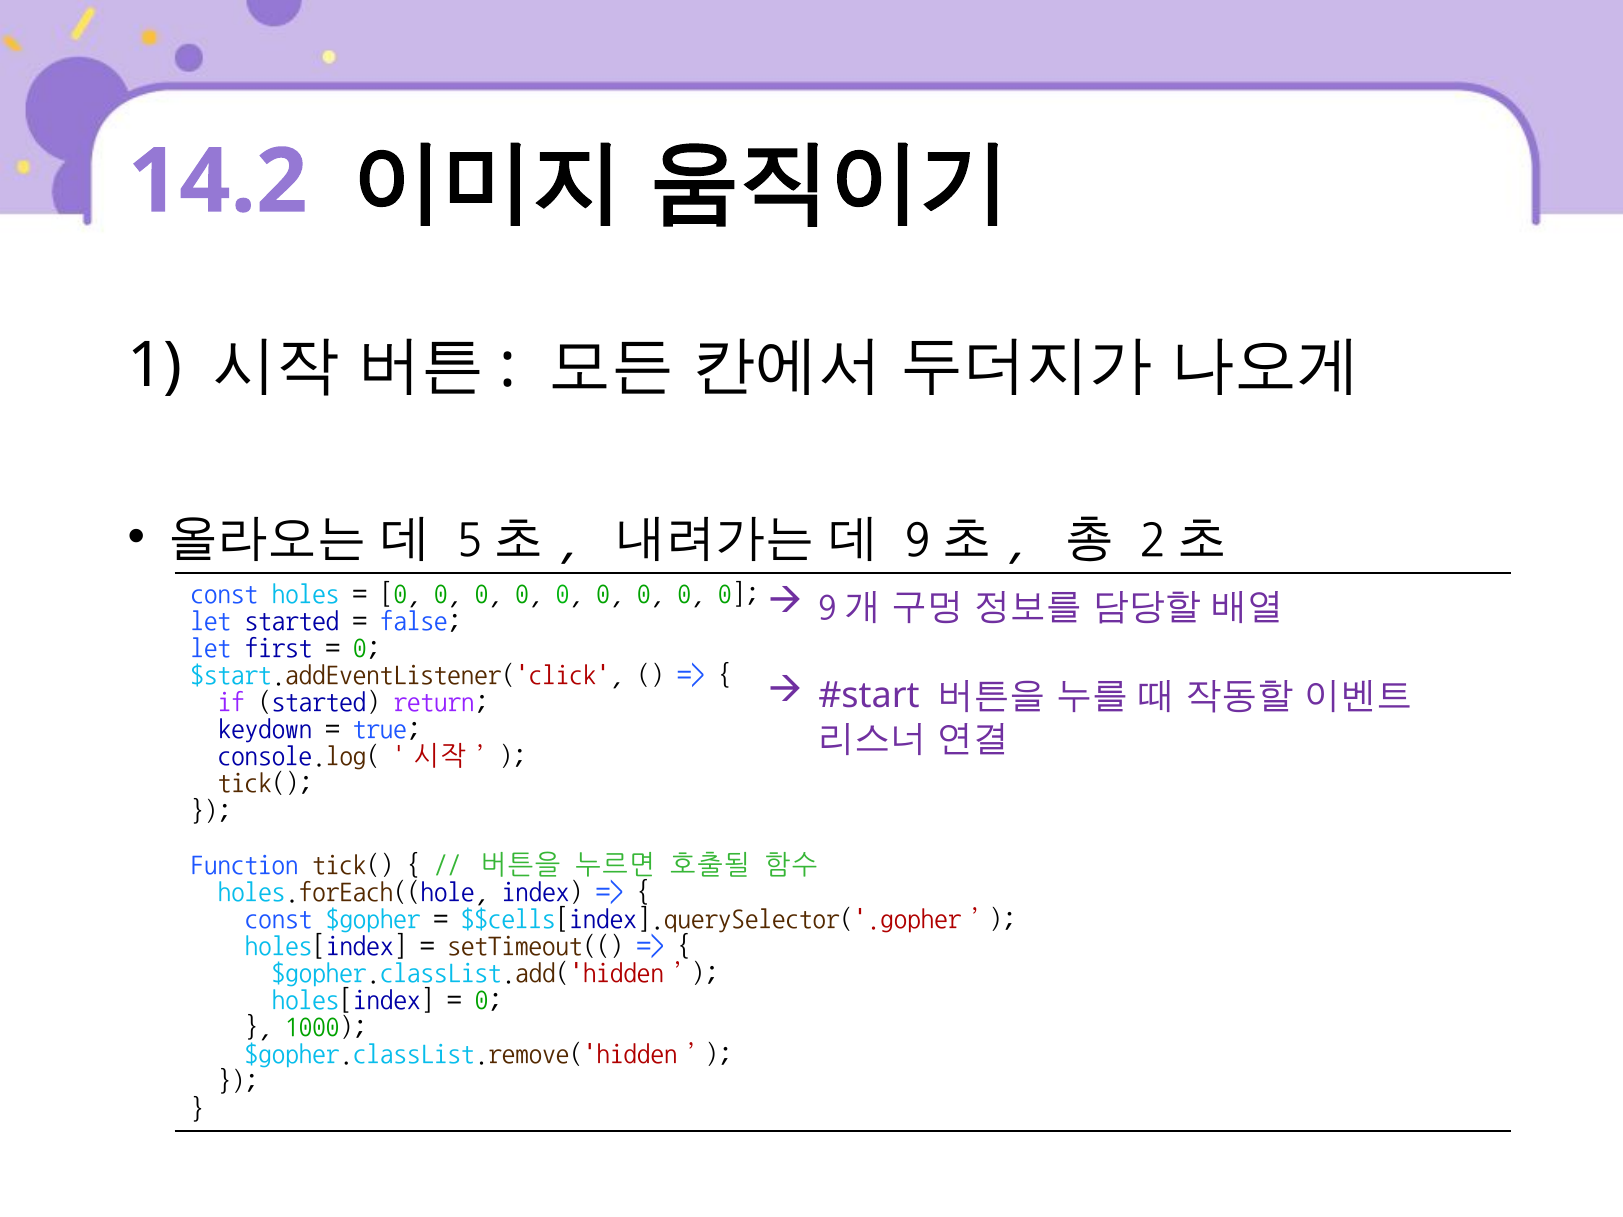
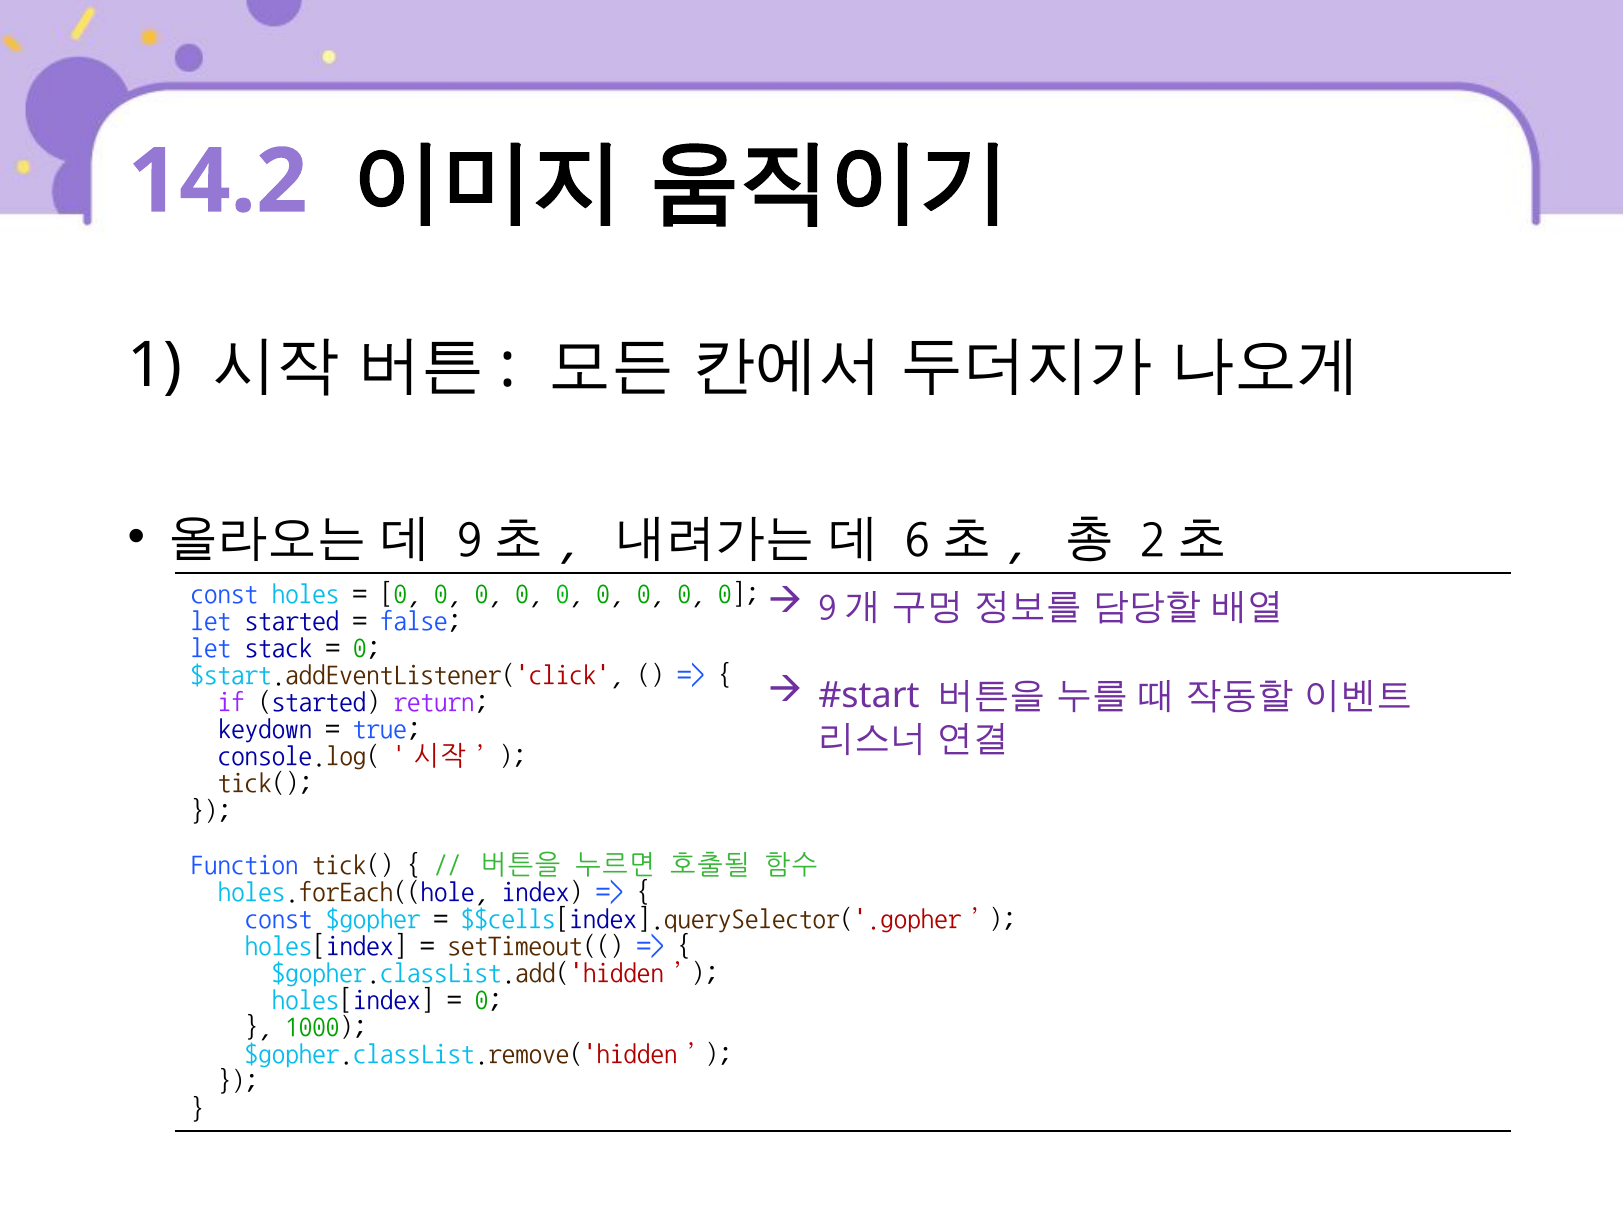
5: 5 -> 9
9: 9 -> 6
first: first -> stack
